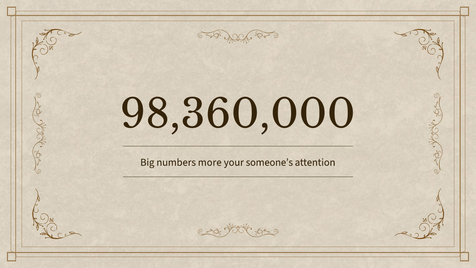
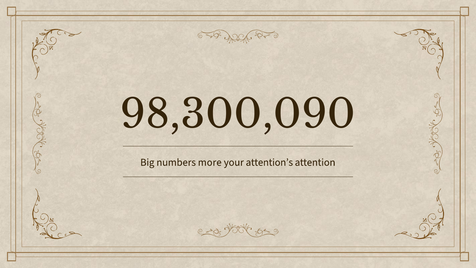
98,360,000: 98,360,000 -> 98,300,090
someone’s: someone’s -> attention’s
